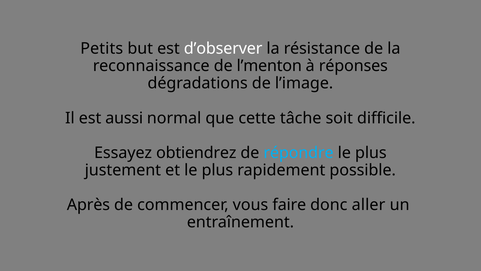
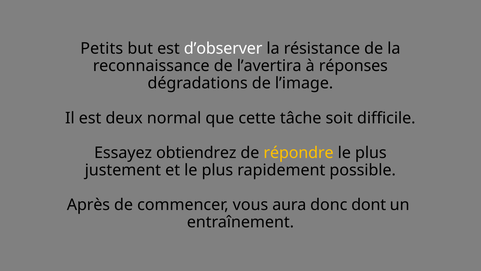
l’menton: l’menton -> l’avertira
aussi: aussi -> deux
répondre colour: light blue -> yellow
faire: faire -> aura
aller: aller -> dont
